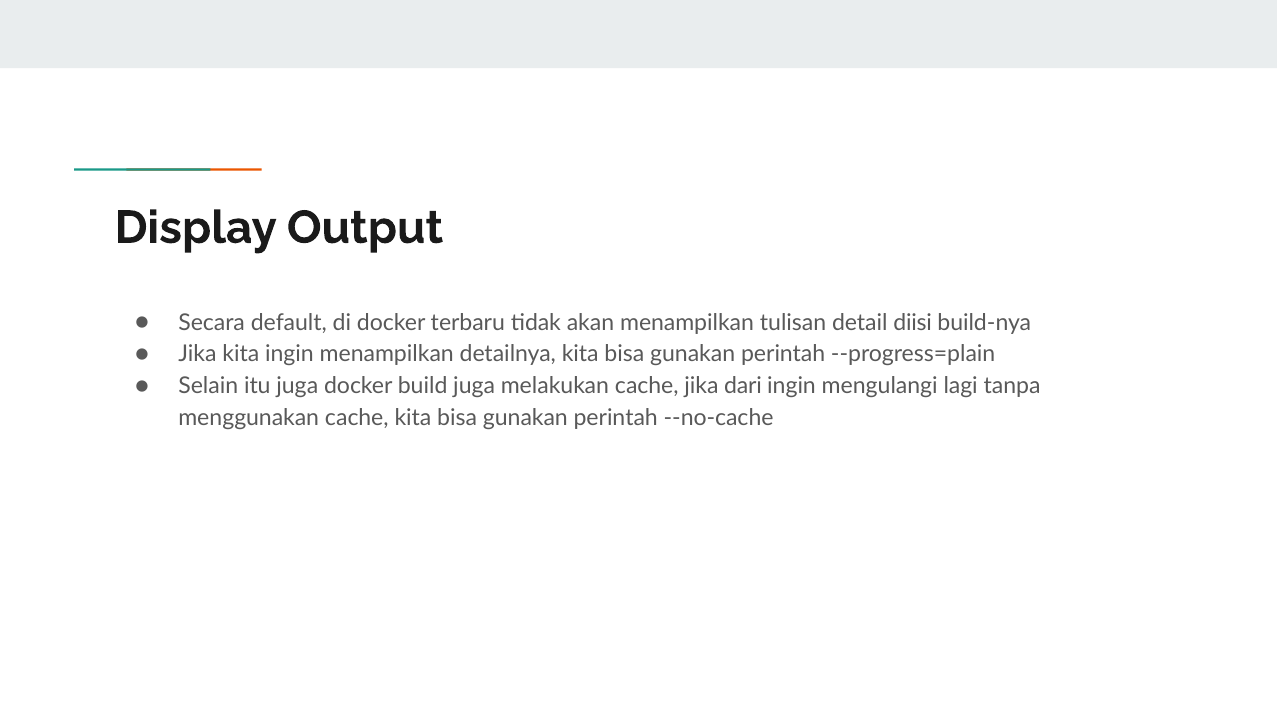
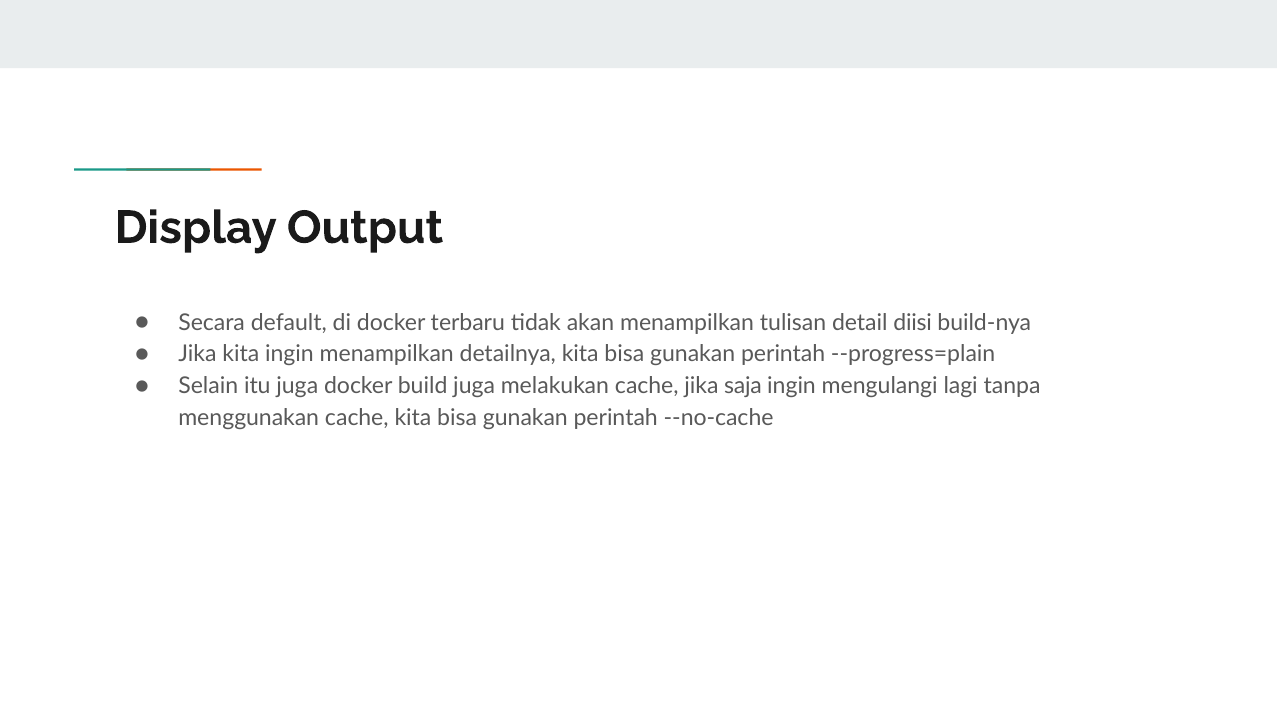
dari: dari -> saja
